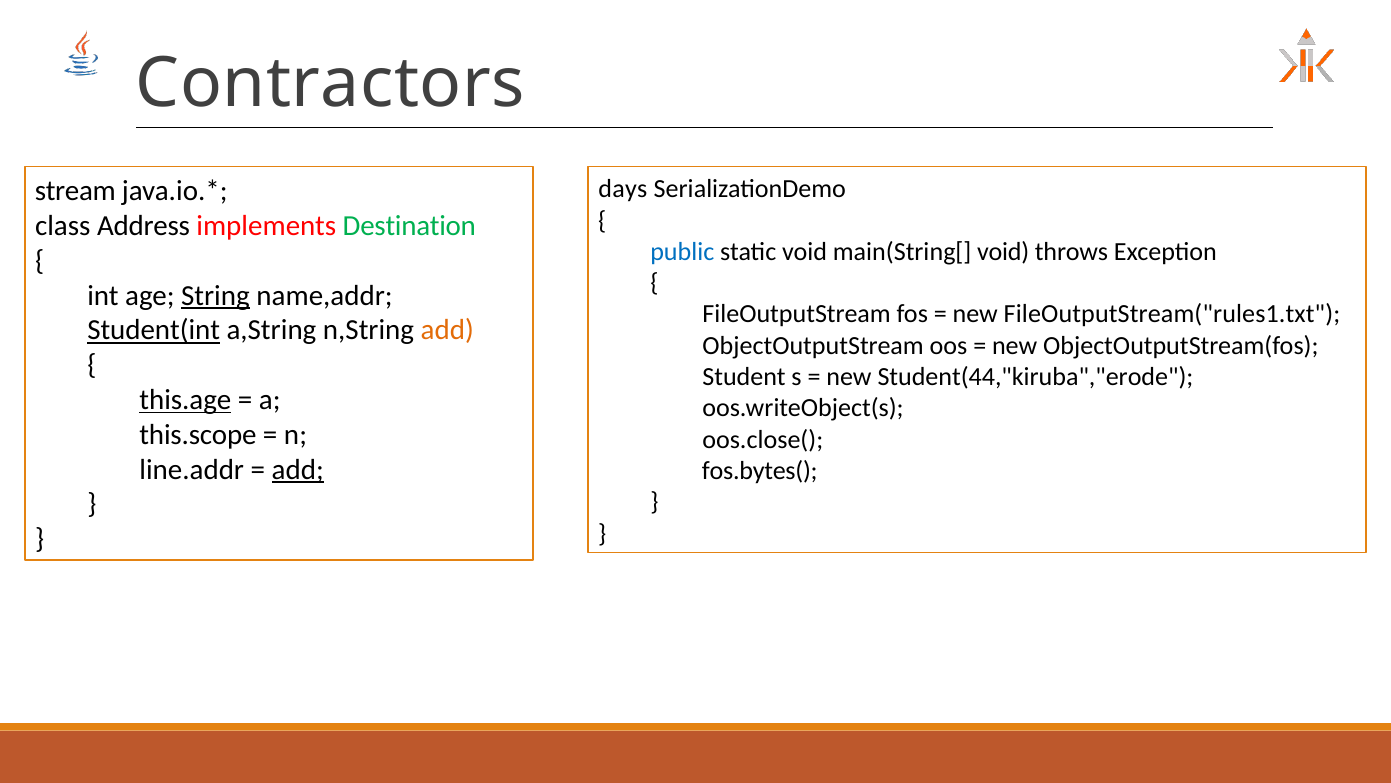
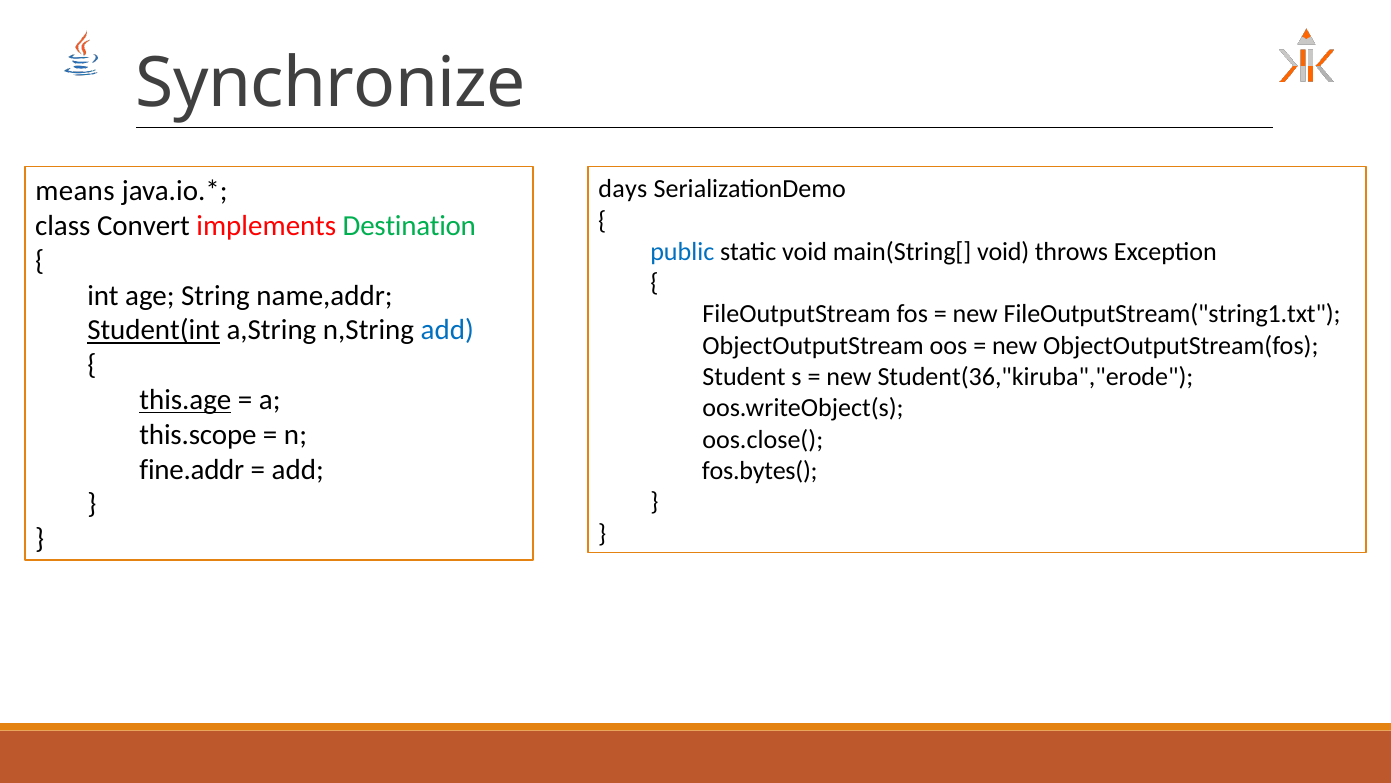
Contractors: Contractors -> Synchronize
stream: stream -> means
Address: Address -> Convert
String underline: present -> none
FileOutputStream("rules1.txt: FileOutputStream("rules1.txt -> FileOutputStream("string1.txt
add at (447, 330) colour: orange -> blue
Student(44,"kiruba","erode: Student(44,"kiruba","erode -> Student(36,"kiruba","erode
line.addr: line.addr -> fine.addr
add at (298, 469) underline: present -> none
